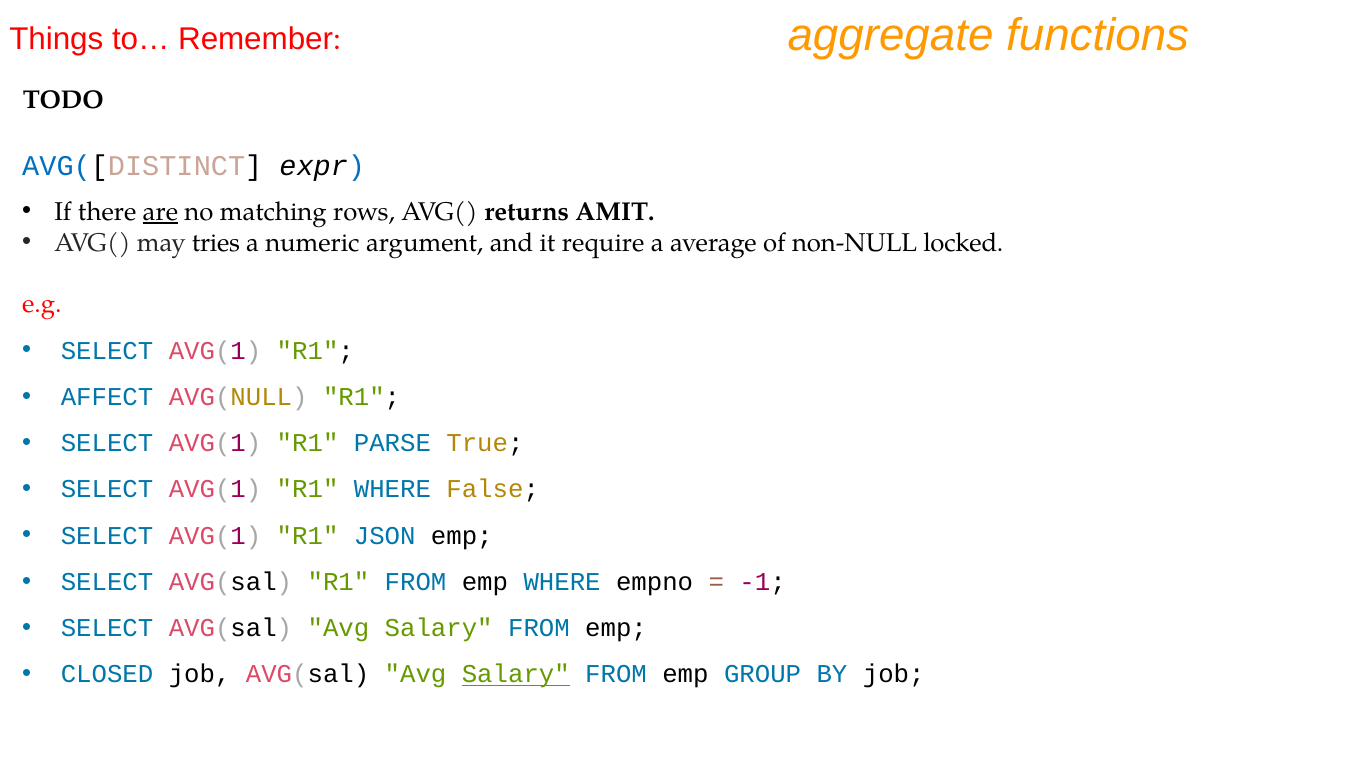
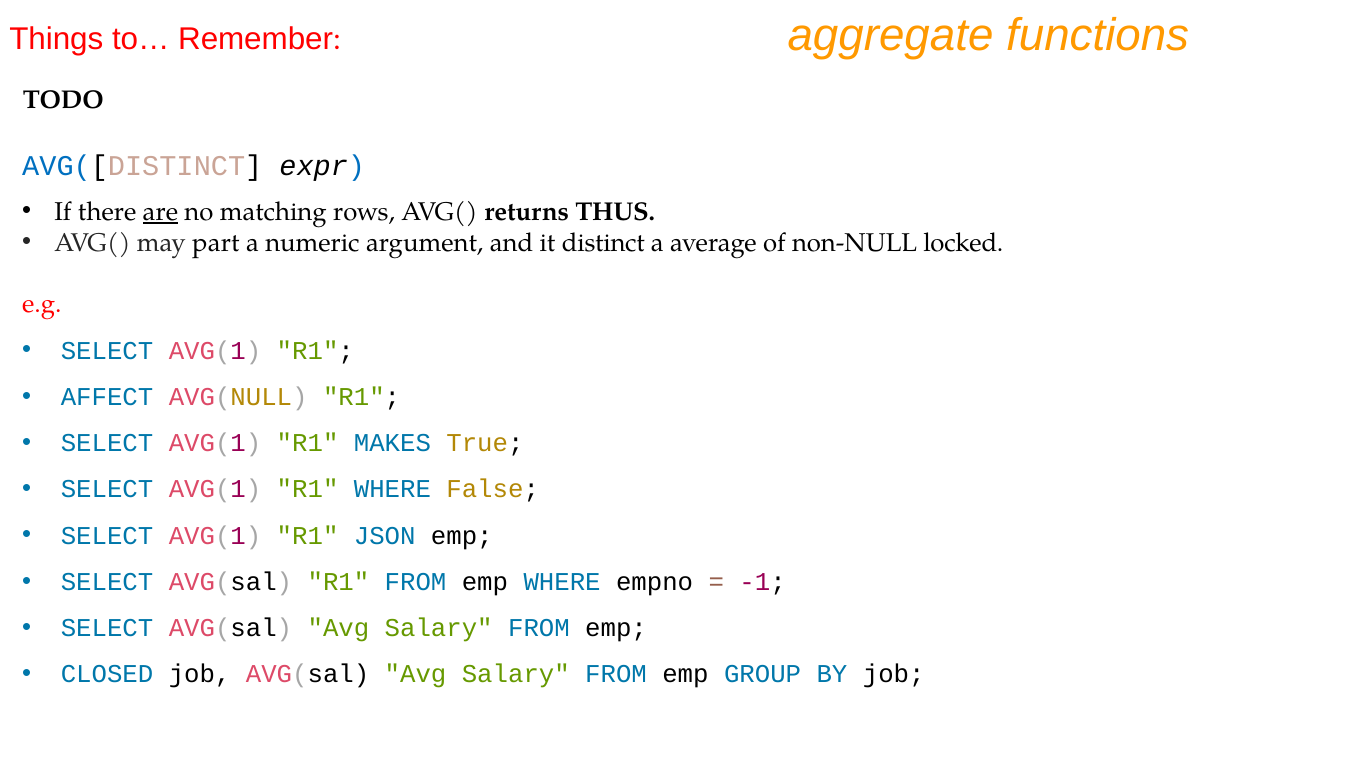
AMIT: AMIT -> THUS
tries: tries -> part
require: require -> distinct
PARSE: PARSE -> MAKES
Salary at (516, 675) underline: present -> none
